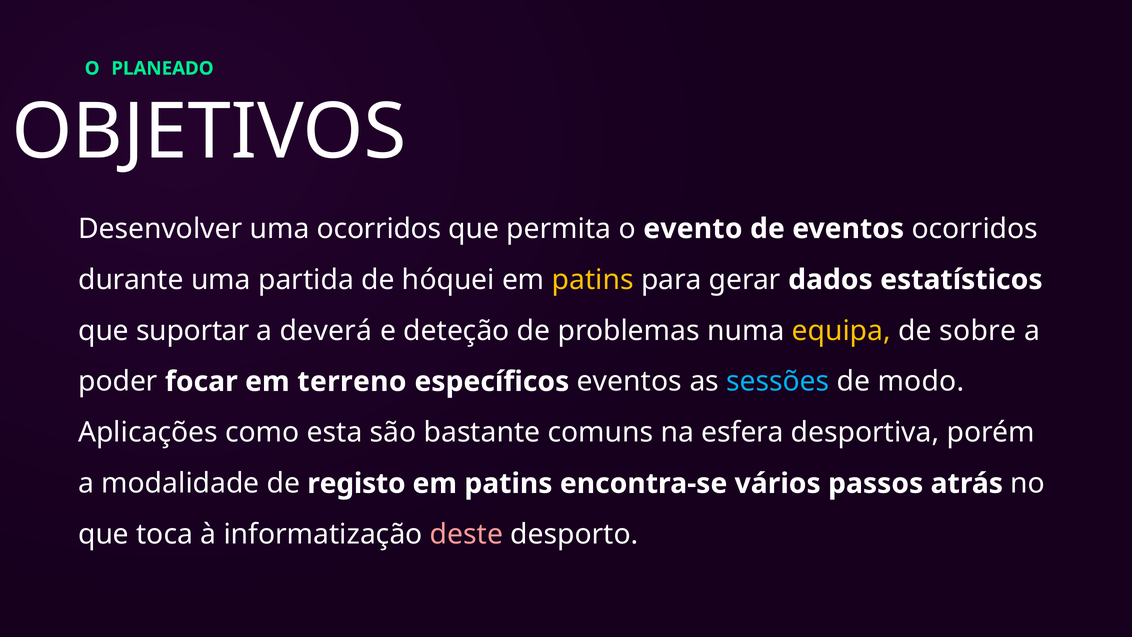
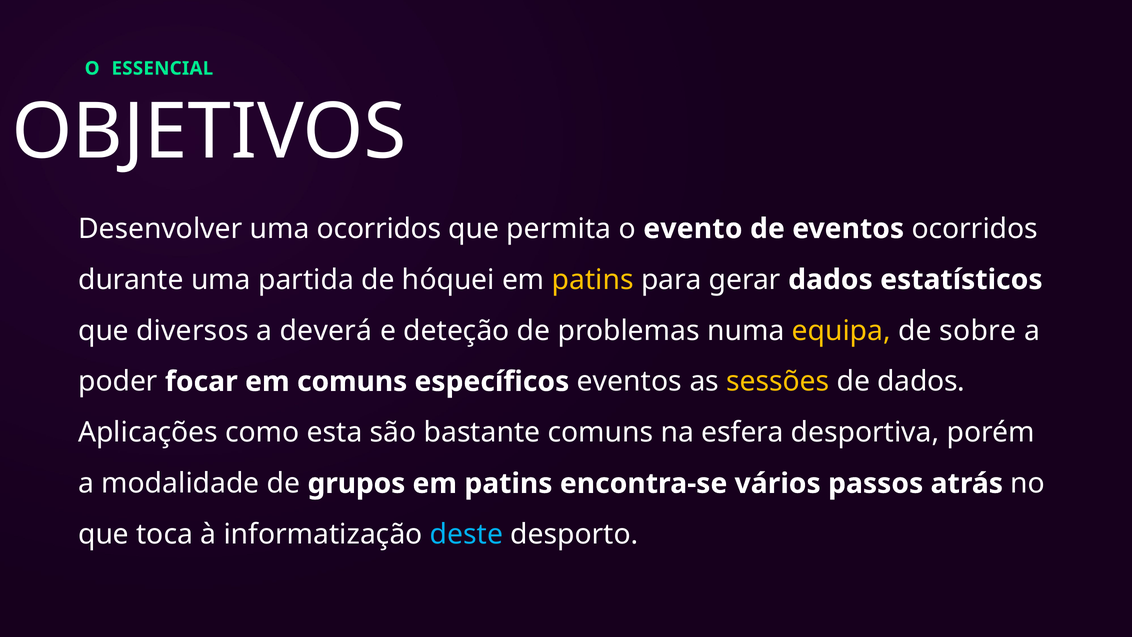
PLANEADO: PLANEADO -> ESSENCIAL
suportar: suportar -> diversos
em terreno: terreno -> comuns
sessões colour: light blue -> yellow
de modo: modo -> dados
registo: registo -> grupos
deste colour: pink -> light blue
